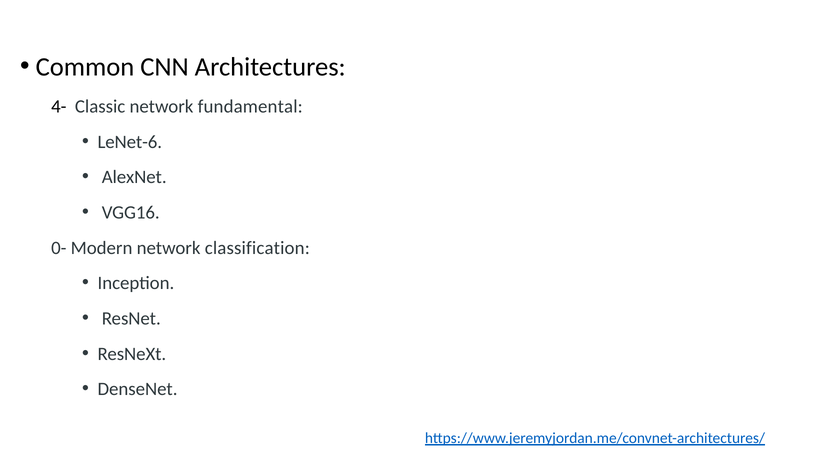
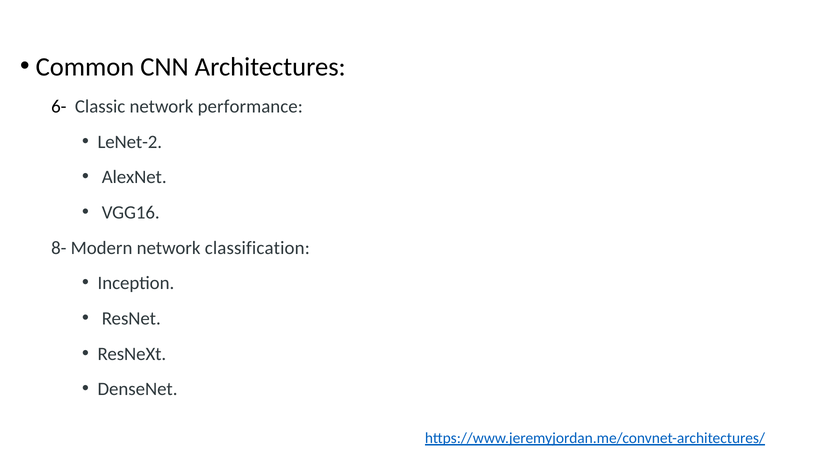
4-: 4- -> 6-
fundamental: fundamental -> performance
LeNet-6: LeNet-6 -> LeNet-2
0-: 0- -> 8-
